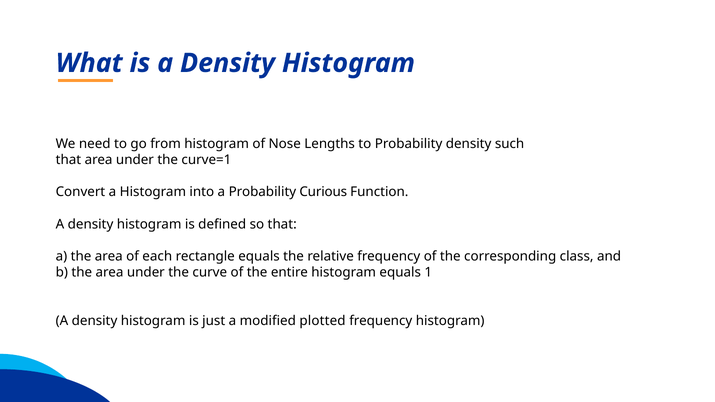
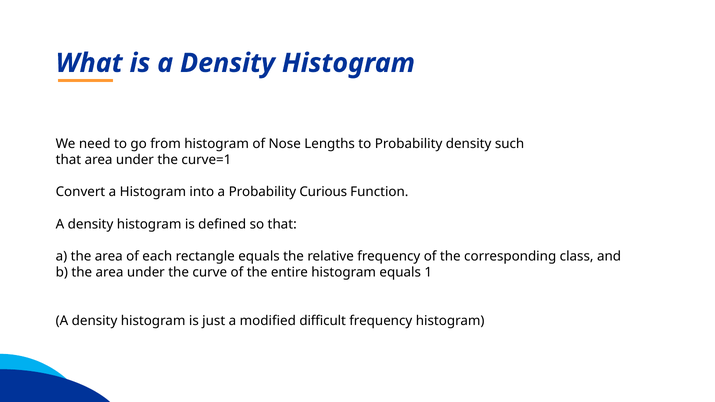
plotted: plotted -> difficult
